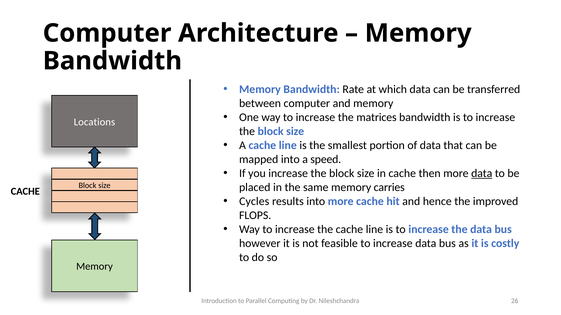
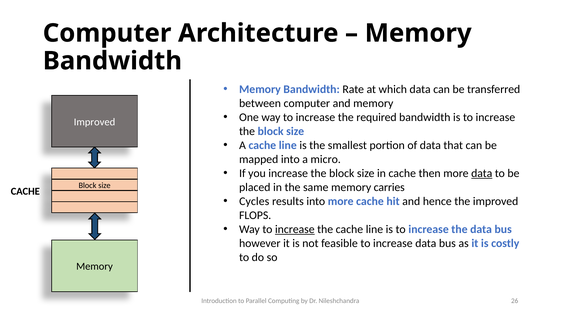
matrices: matrices -> required
Locations at (94, 122): Locations -> Improved
speed: speed -> micro
increase at (295, 230) underline: none -> present
